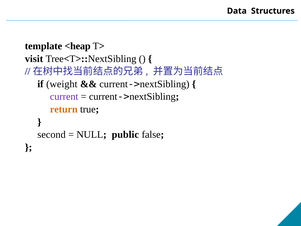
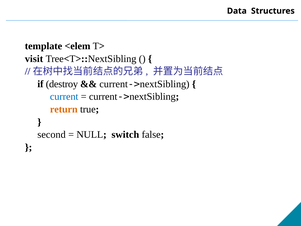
<heap: <heap -> <elem
weight: weight -> destroy
current colour: purple -> blue
public: public -> switch
